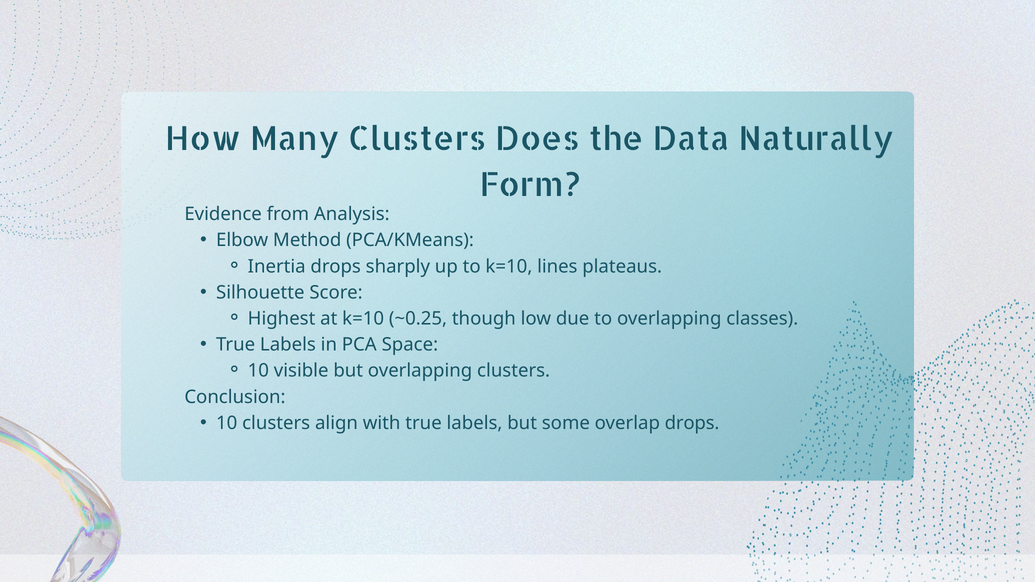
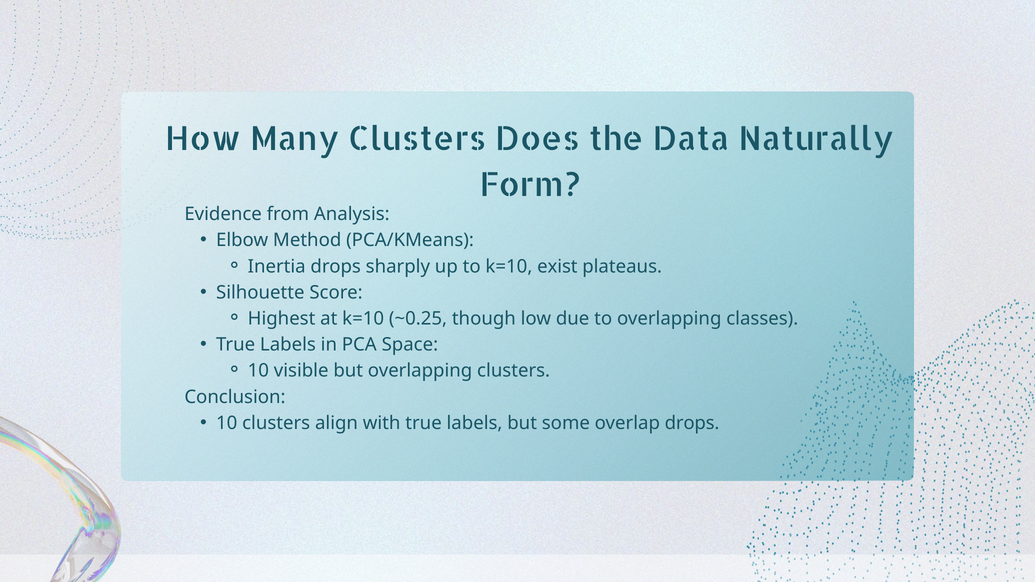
lines: lines -> exist
